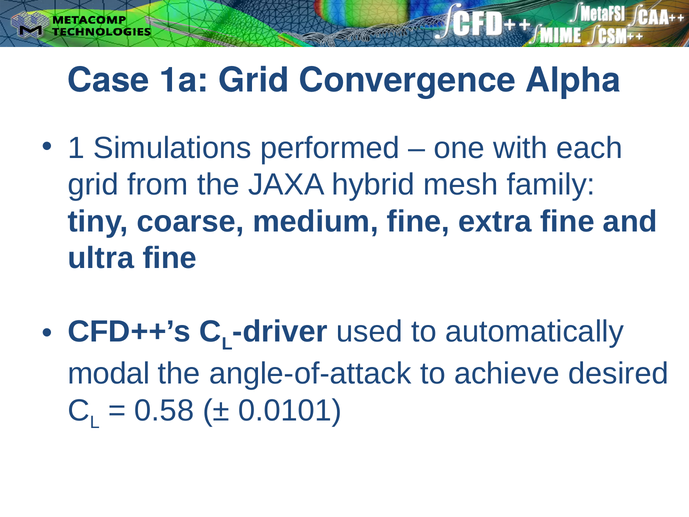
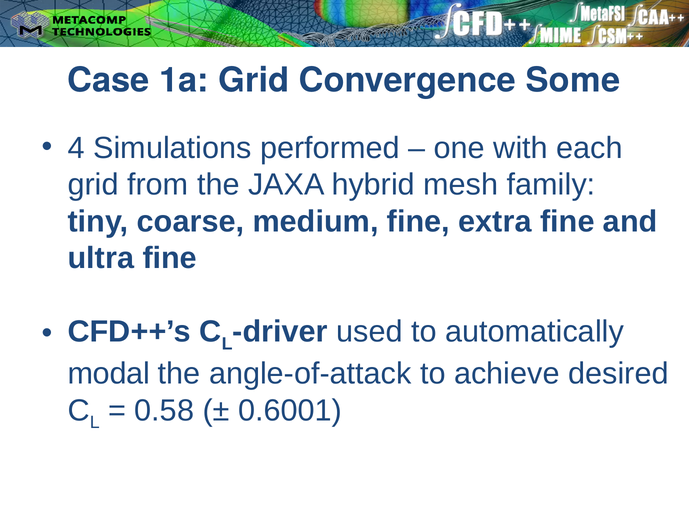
Alpha: Alpha -> Some
1: 1 -> 4
0.0101: 0.0101 -> 0.6001
